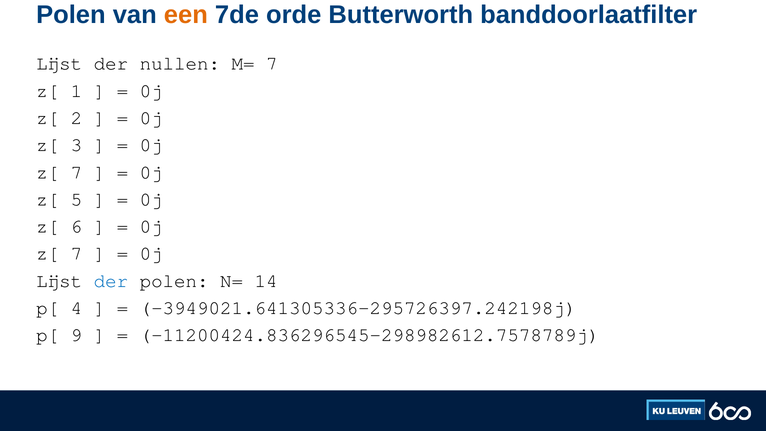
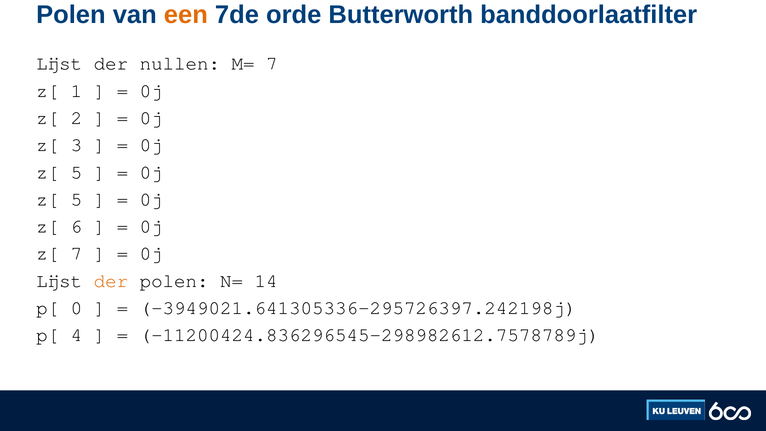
7 at (76, 172): 7 -> 5
der at (111, 281) colour: blue -> orange
4: 4 -> 0
9: 9 -> 4
